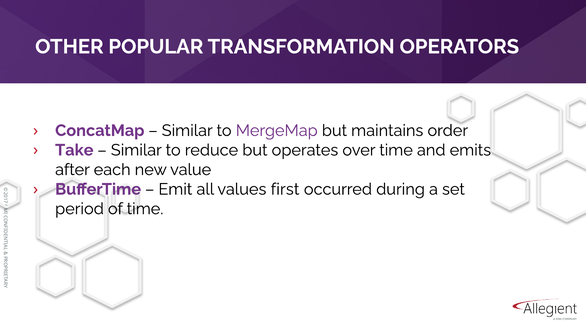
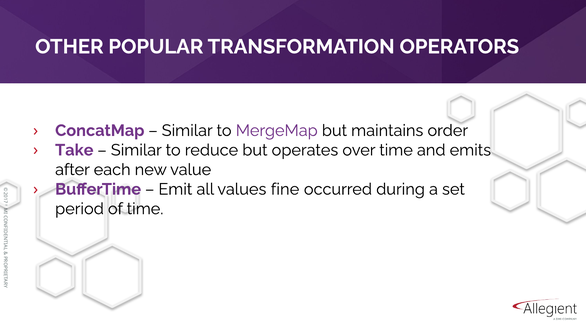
first: first -> fine
